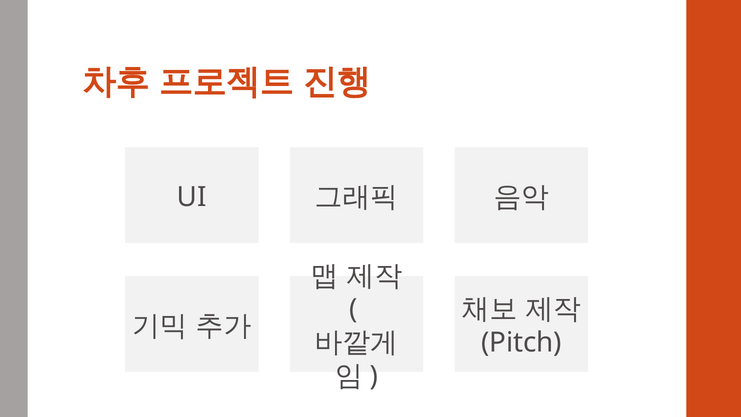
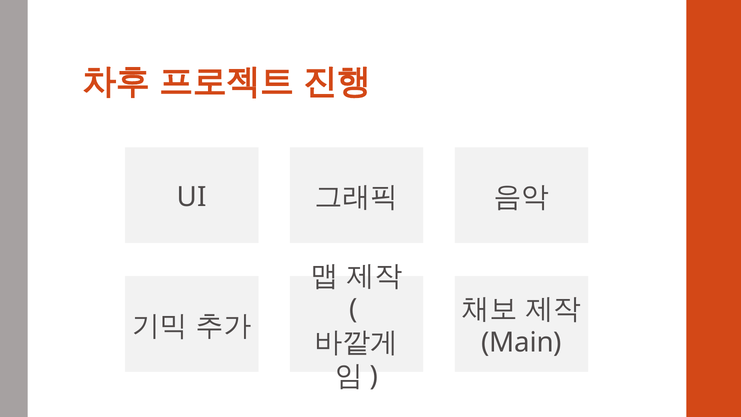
Pitch: Pitch -> Main
